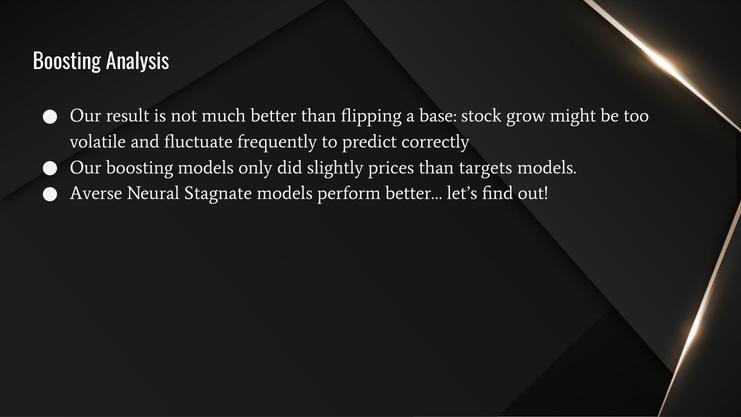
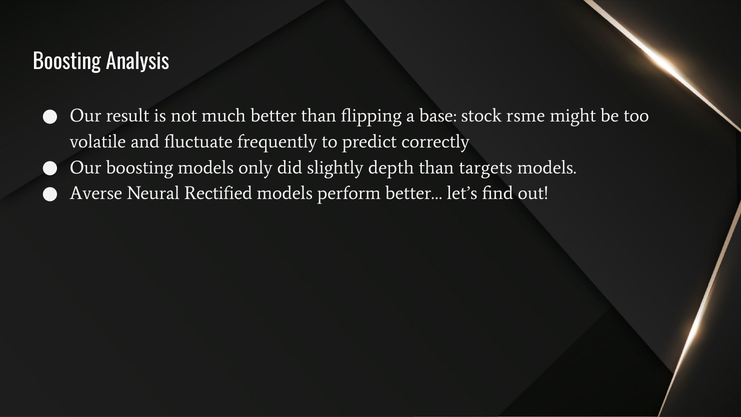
grow: grow -> rsme
prices: prices -> depth
Stagnate: Stagnate -> Rectified
